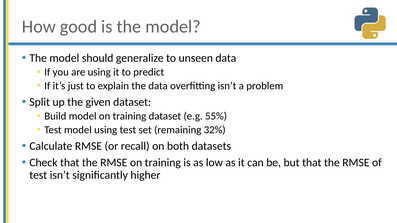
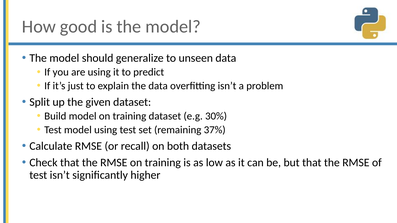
55%: 55% -> 30%
32%: 32% -> 37%
